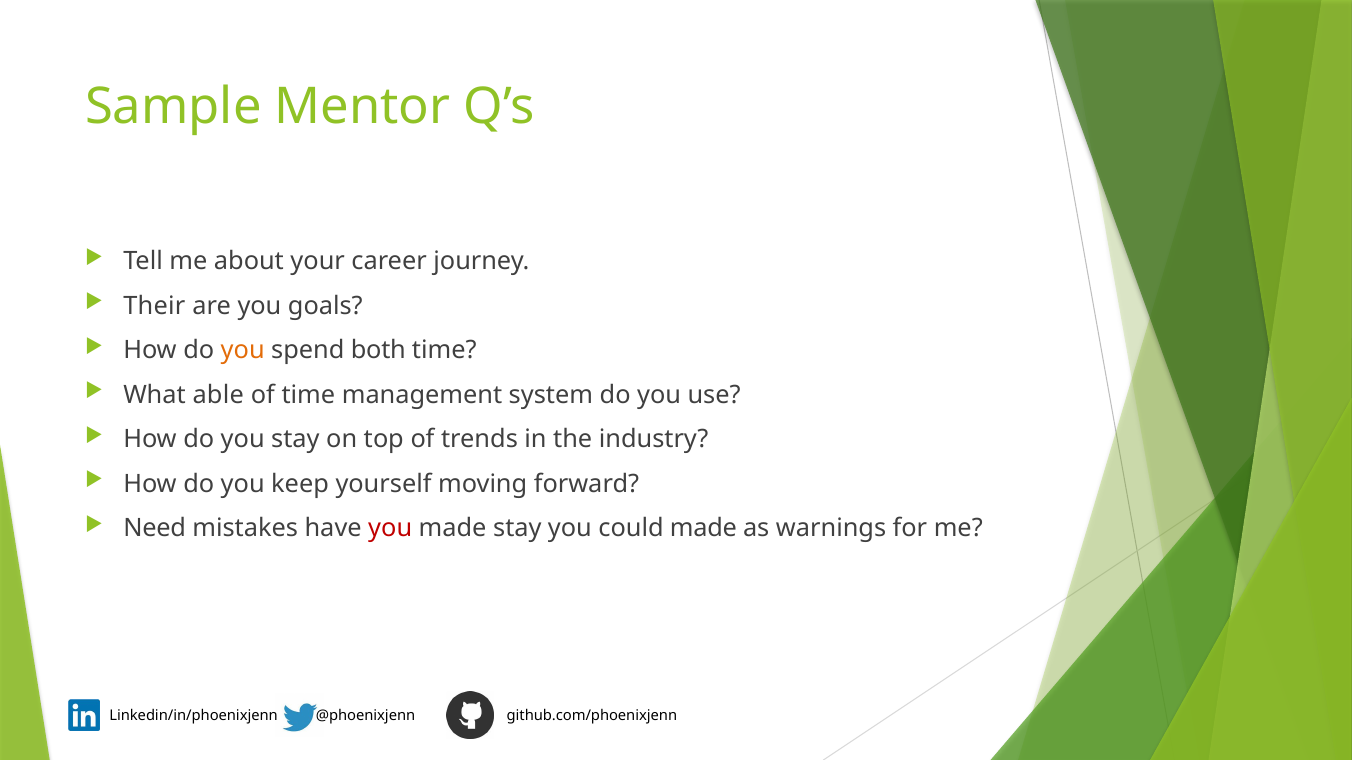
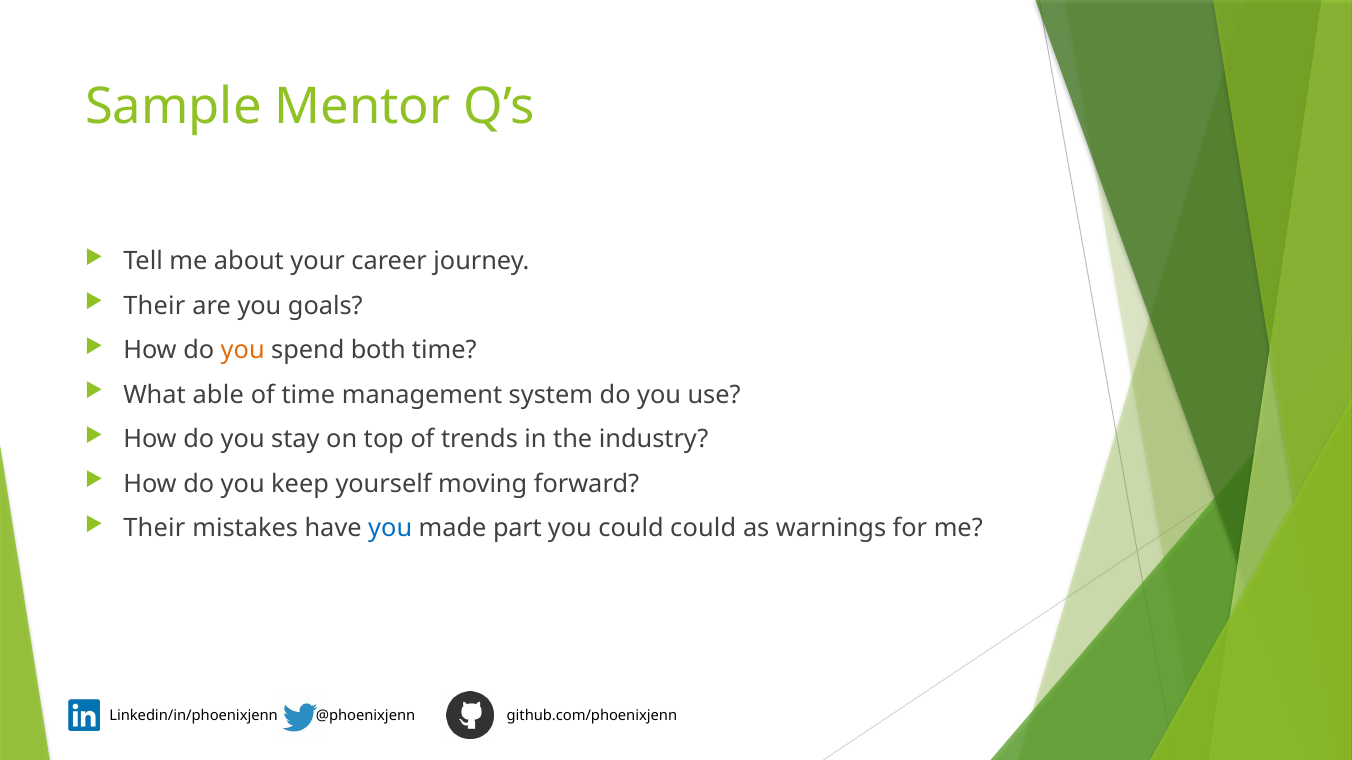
Need at (155, 529): Need -> Their
you at (390, 529) colour: red -> blue
made stay: stay -> part
could made: made -> could
